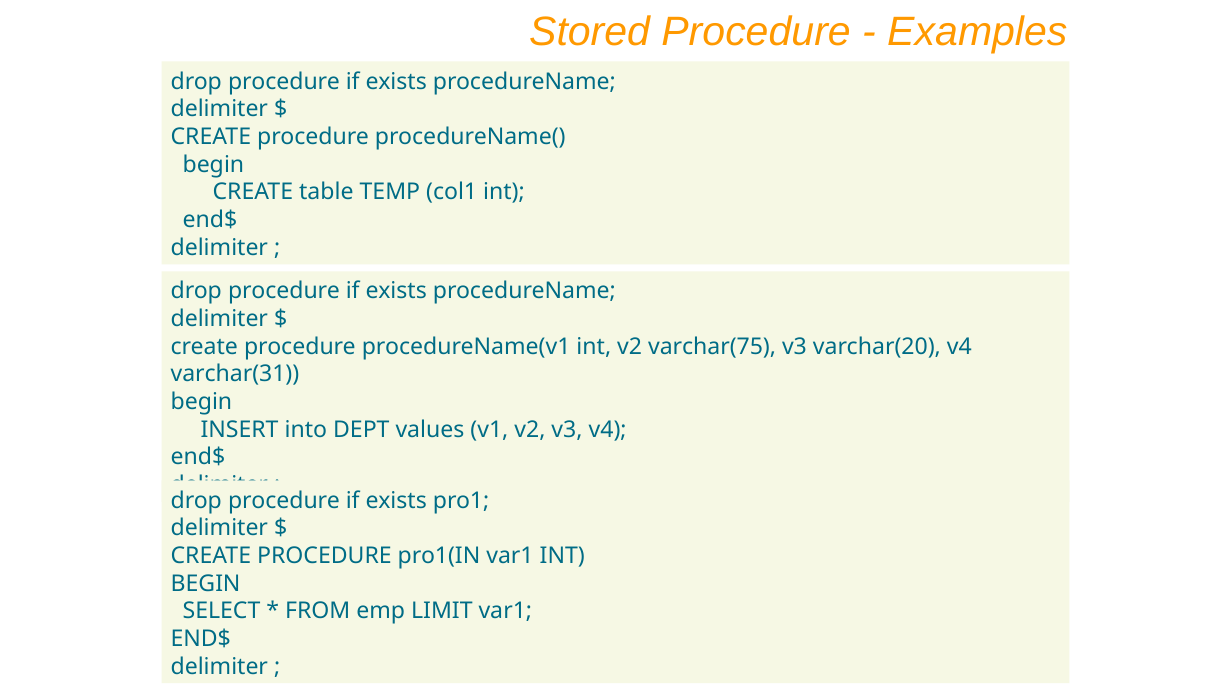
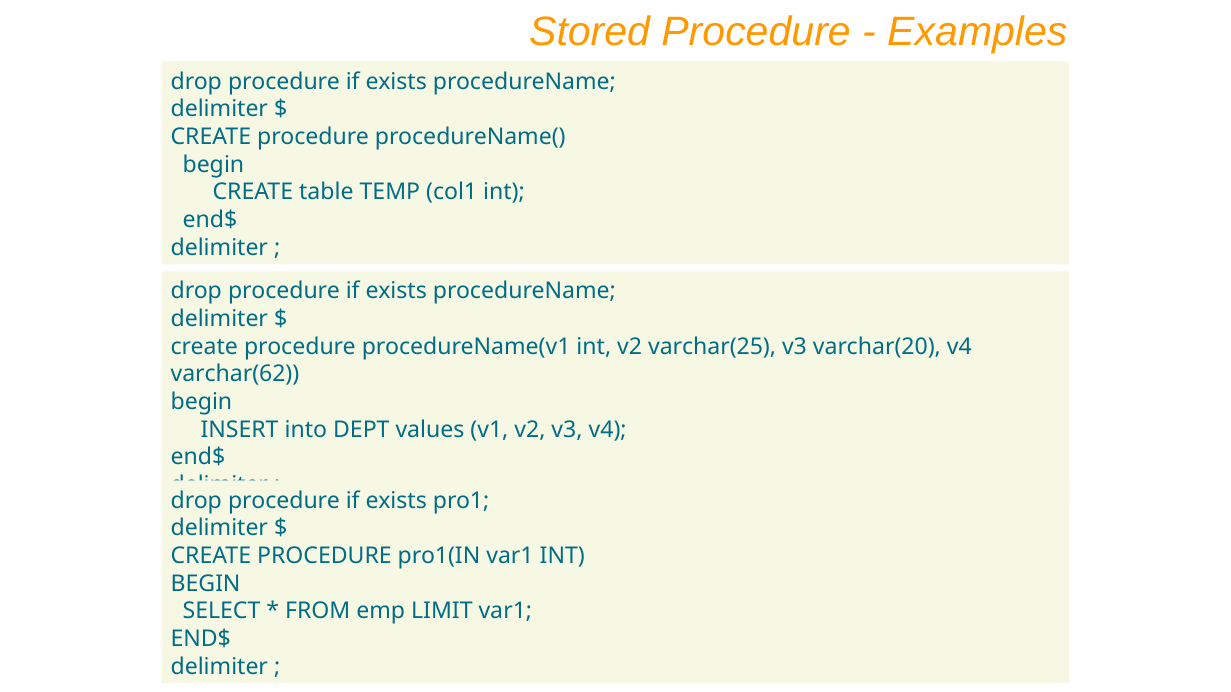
varchar(75: varchar(75 -> varchar(25
varchar(31: varchar(31 -> varchar(62
